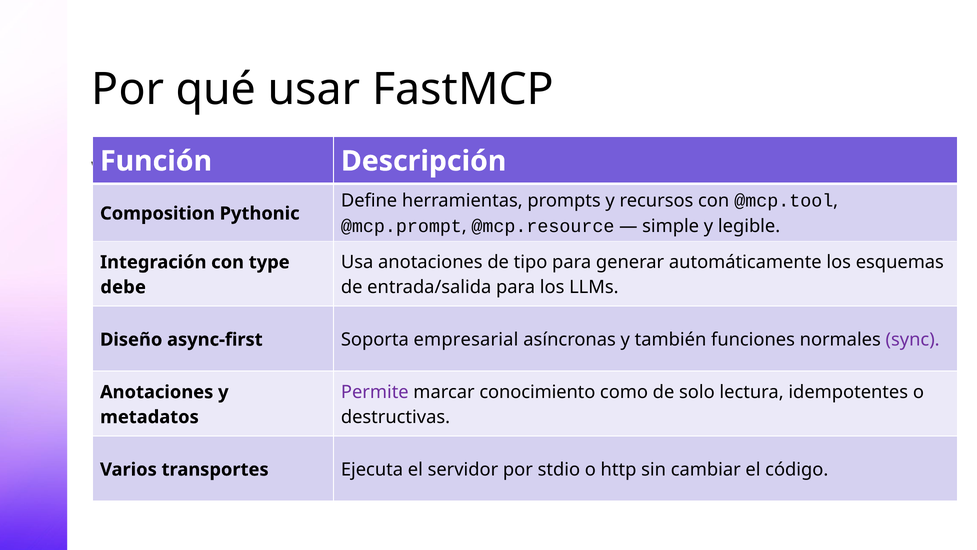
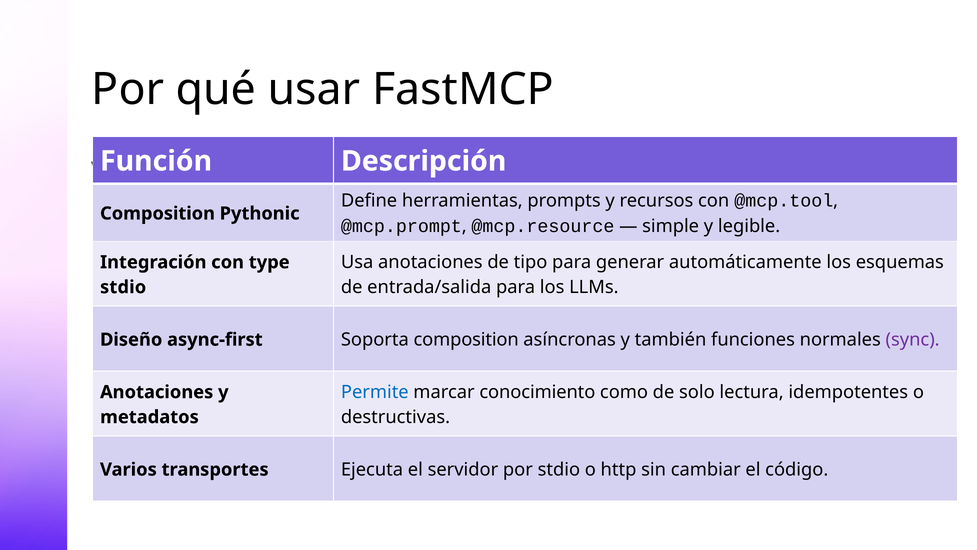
debe at (123, 287): debe -> stdio
Soporta empresarial: empresarial -> composition
Permite colour: purple -> blue
